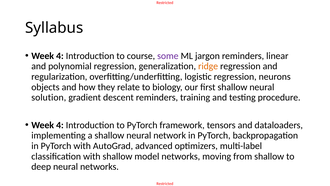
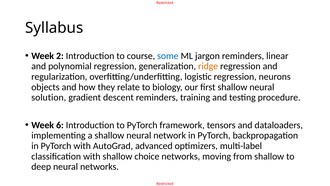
4 at (60, 56): 4 -> 2
some colour: purple -> blue
4 at (60, 125): 4 -> 6
model: model -> choice
